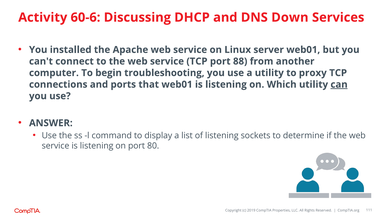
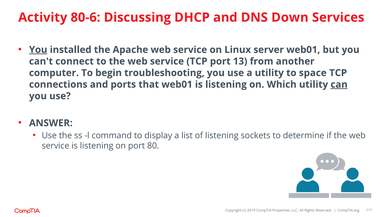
60-6: 60-6 -> 80-6
You at (38, 50) underline: none -> present
88: 88 -> 13
proxy: proxy -> space
